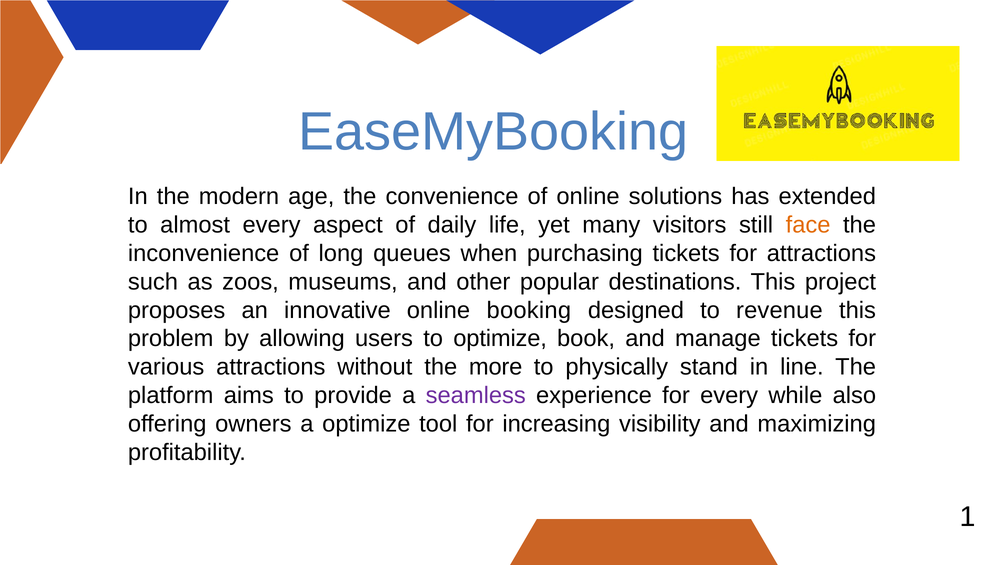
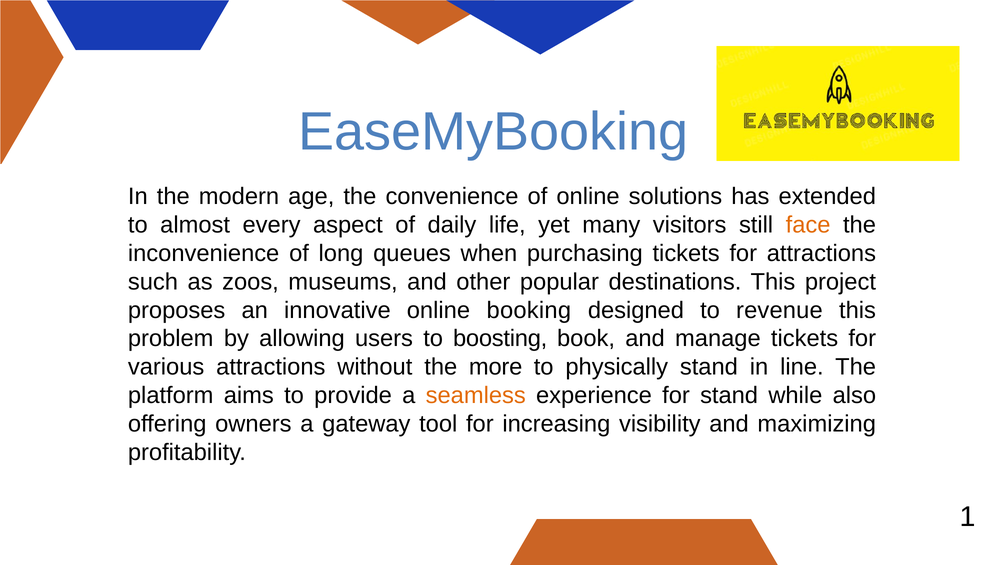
to optimize: optimize -> boosting
seamless colour: purple -> orange
for every: every -> stand
a optimize: optimize -> gateway
